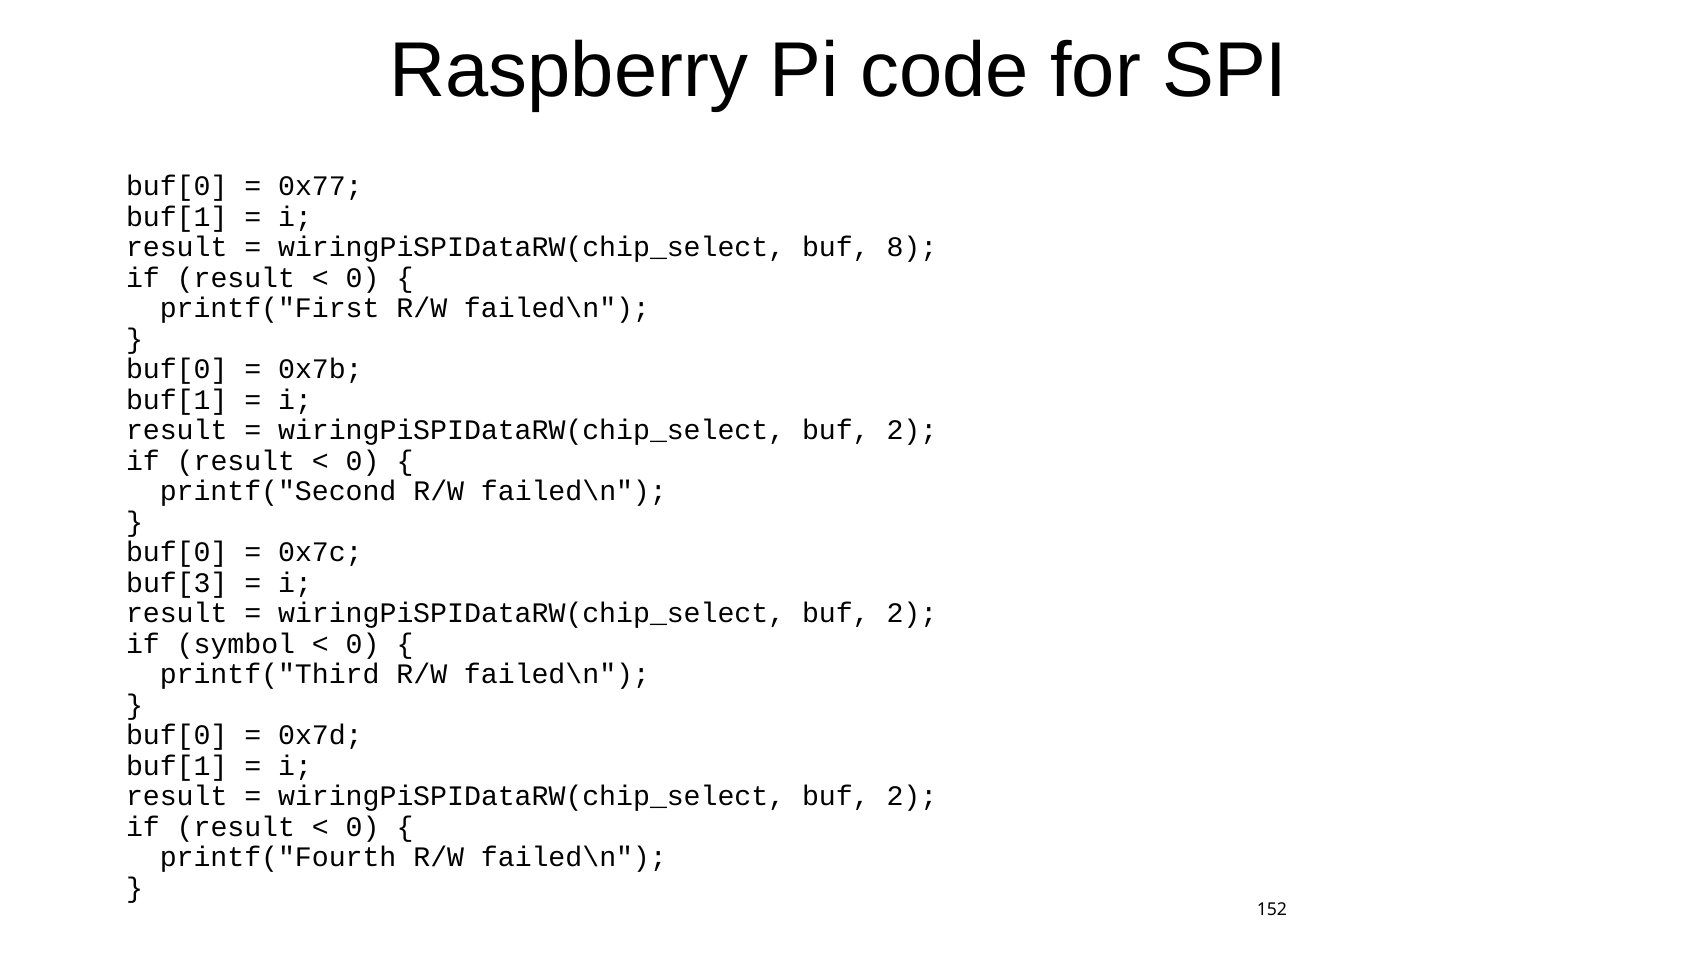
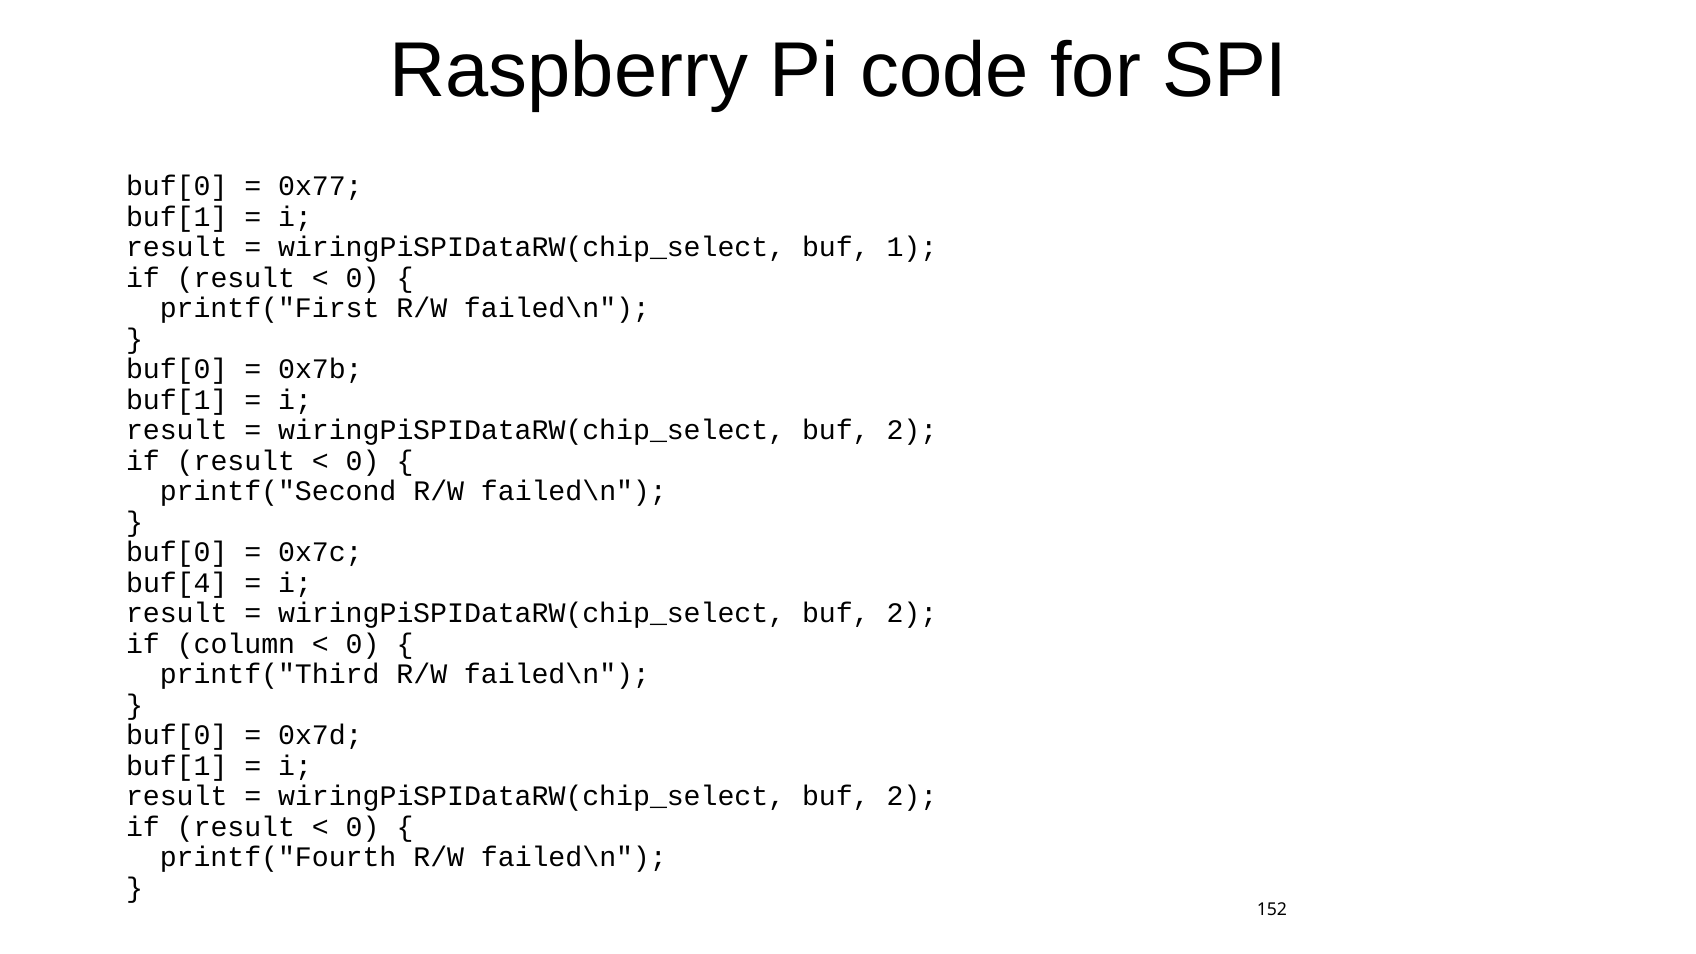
8: 8 -> 1
buf[3: buf[3 -> buf[4
symbol: symbol -> column
